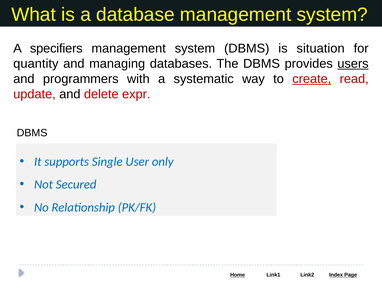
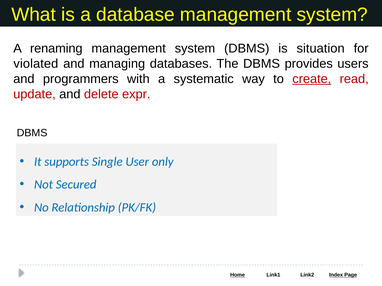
specifiers: specifiers -> renaming
quantity: quantity -> violated
users underline: present -> none
